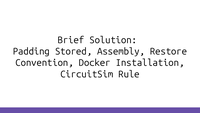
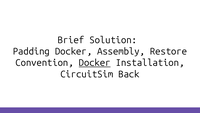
Padding Stored: Stored -> Docker
Docker at (95, 63) underline: none -> present
Rule: Rule -> Back
